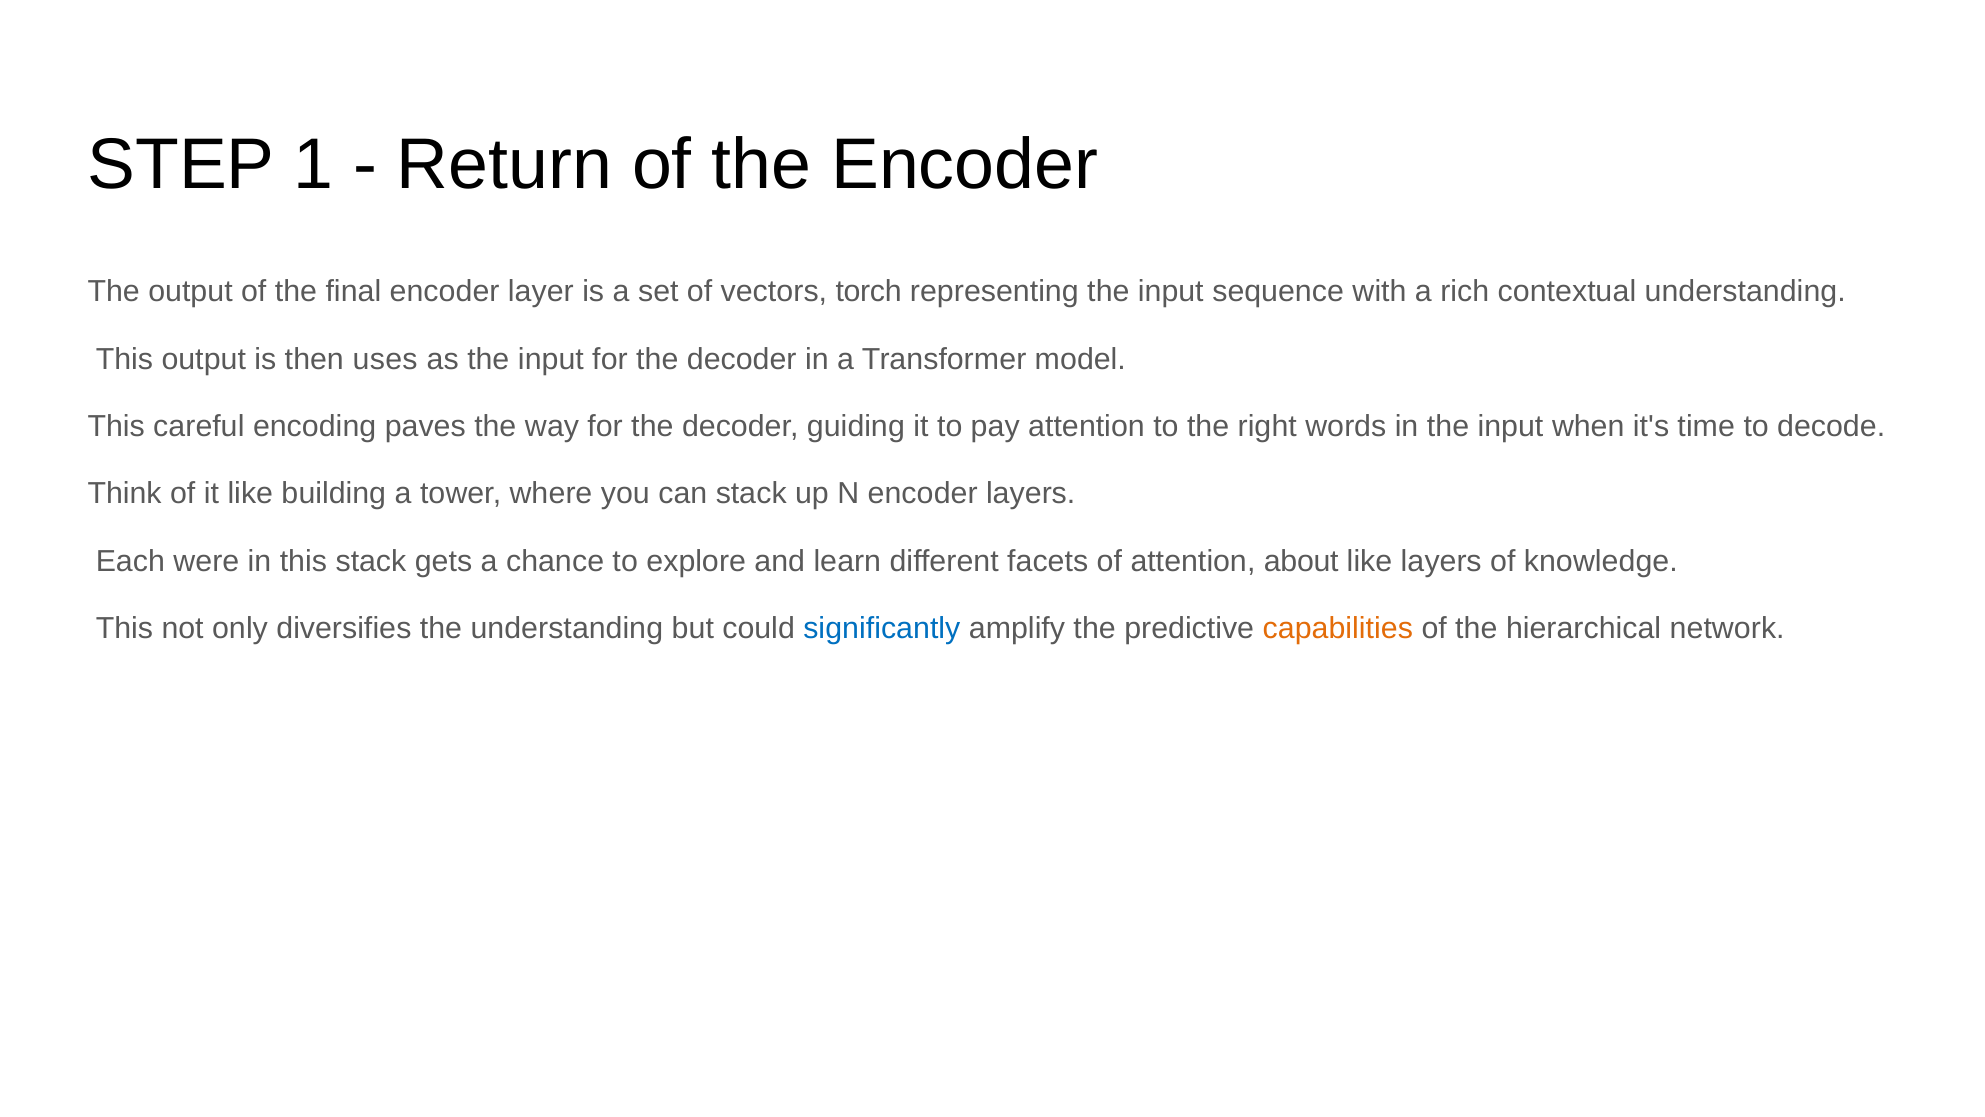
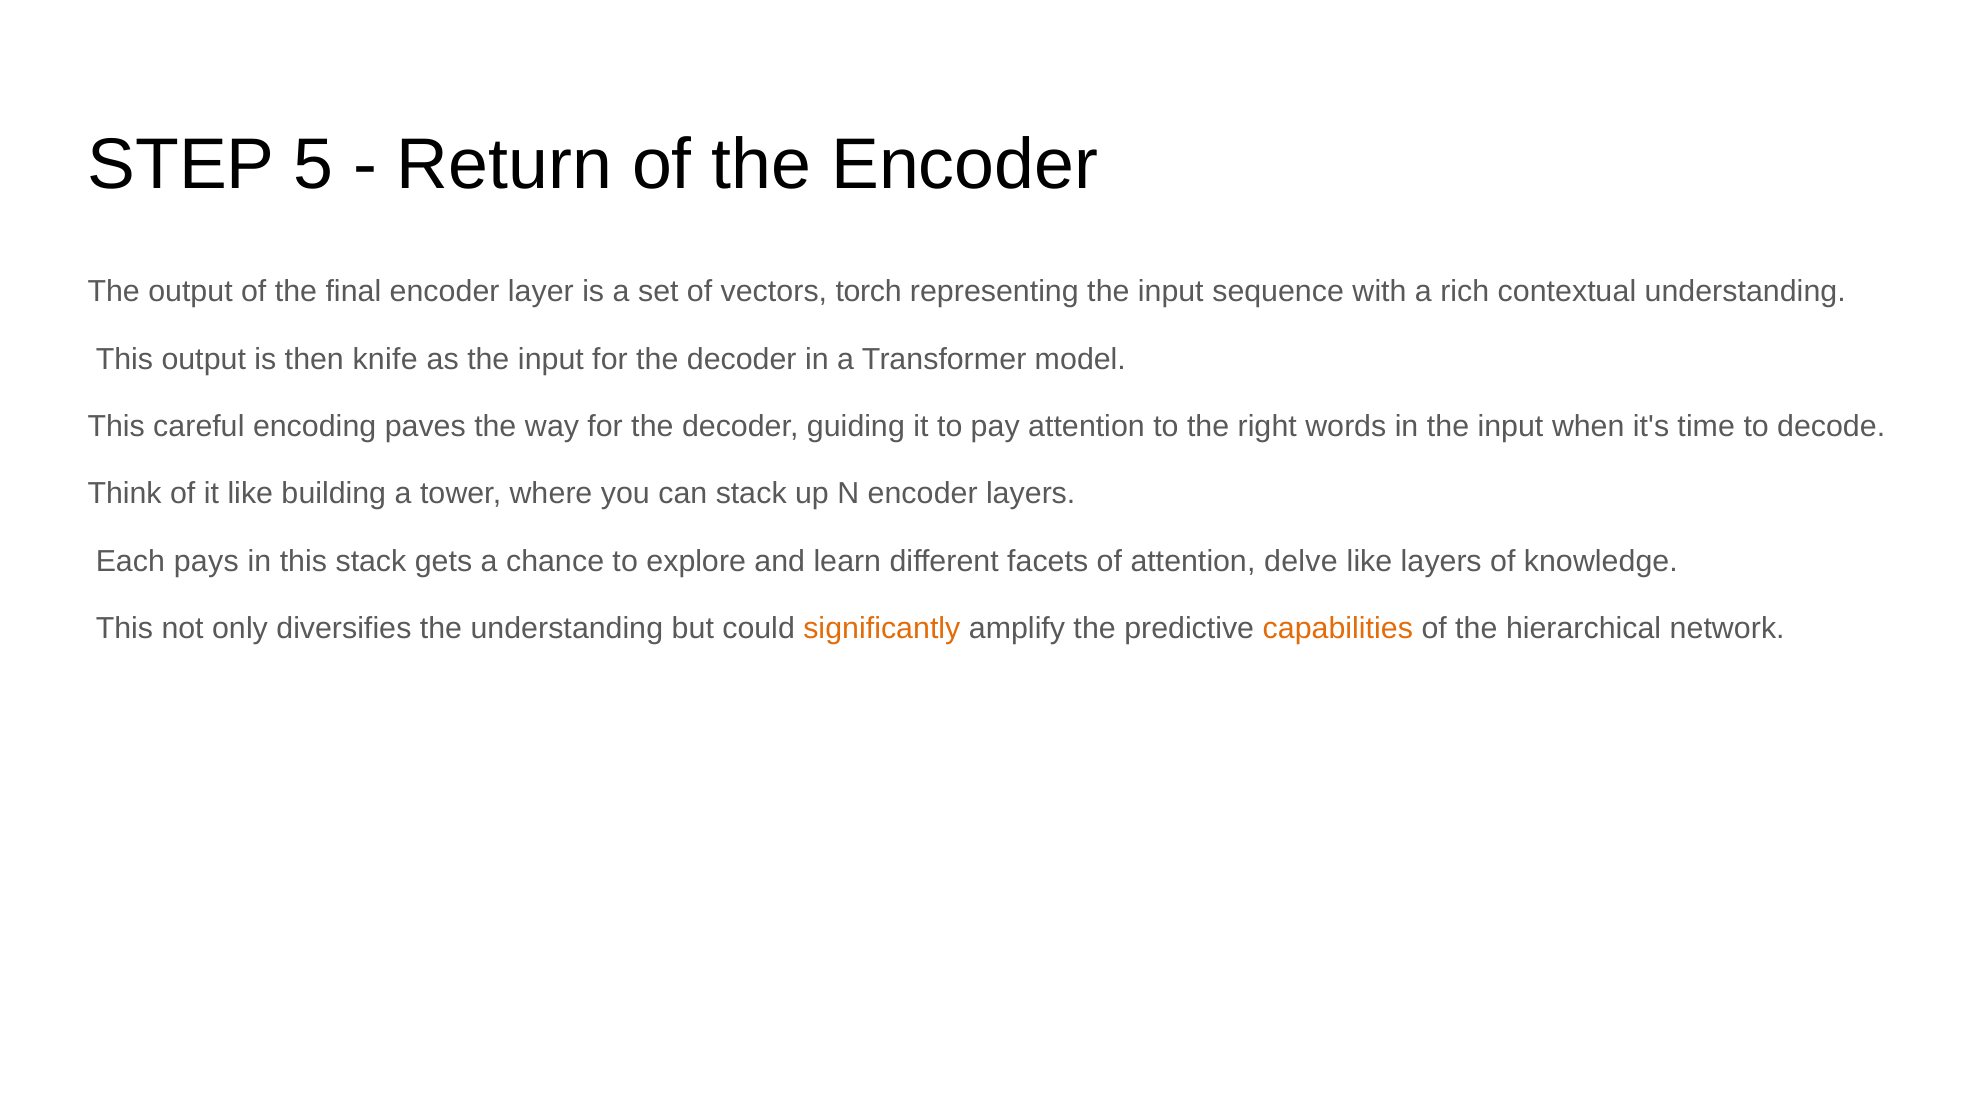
1: 1 -> 5
uses: uses -> knife
were: were -> pays
about: about -> delve
significantly colour: blue -> orange
